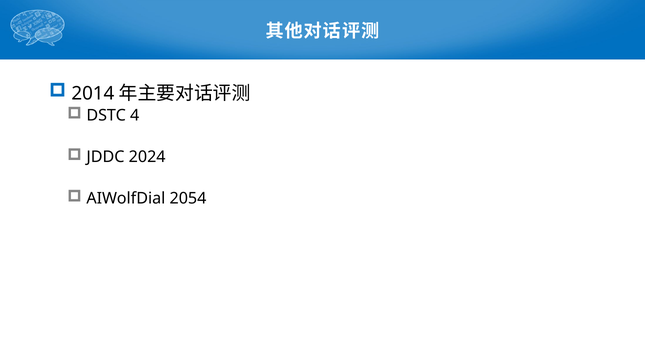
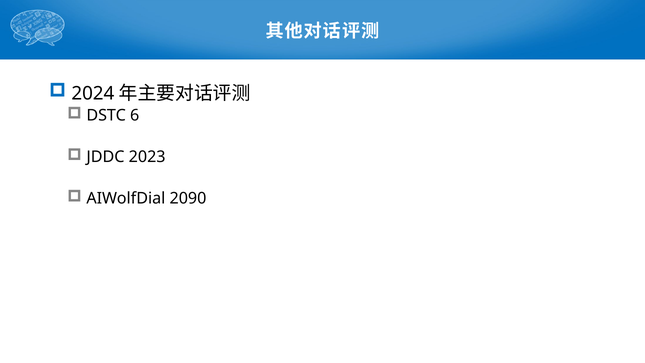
2014: 2014 -> 2024
4: 4 -> 6
2024: 2024 -> 2023
2054: 2054 -> 2090
